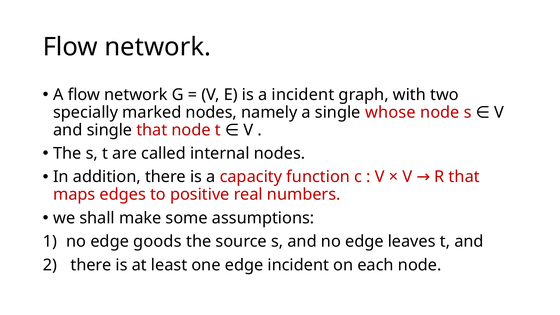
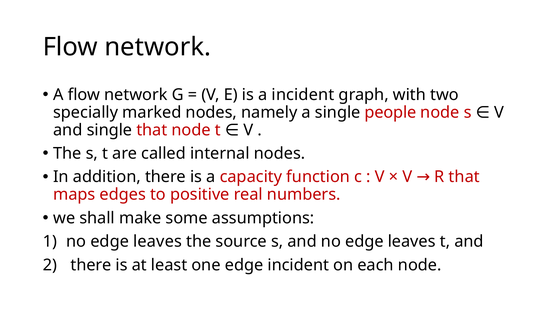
whose: whose -> people
goods at (157, 242): goods -> leaves
